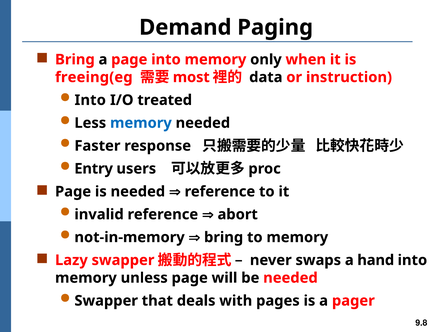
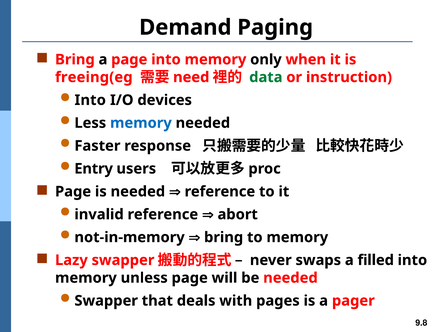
most: most -> need
data colour: black -> green
treated: treated -> devices
hand: hand -> filled
